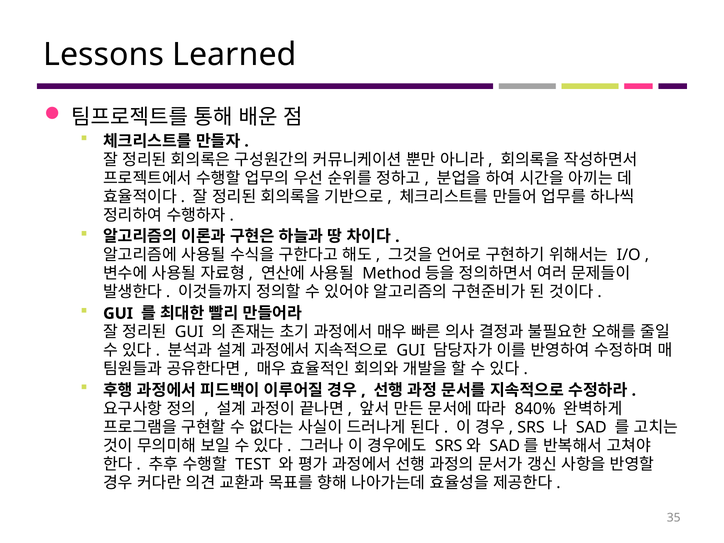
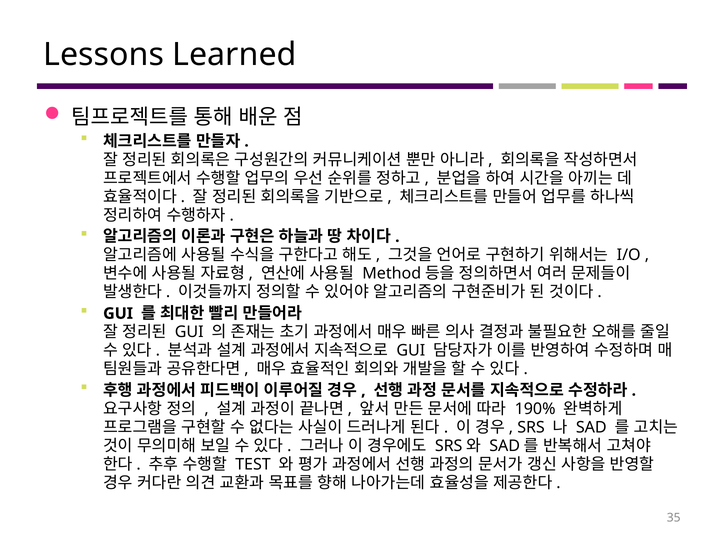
840%: 840% -> 190%
